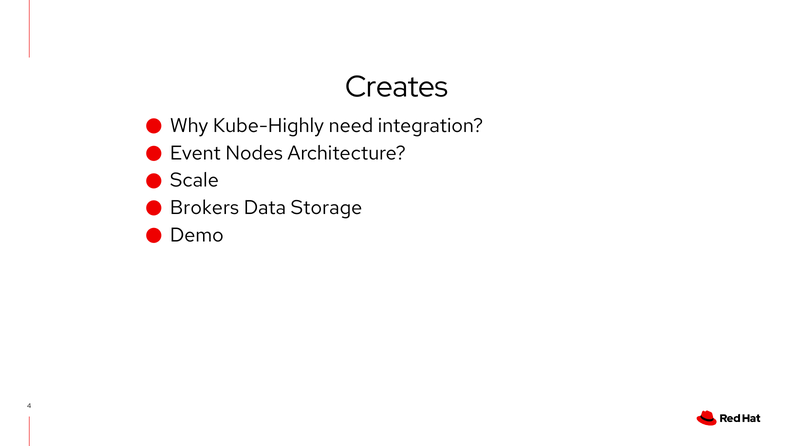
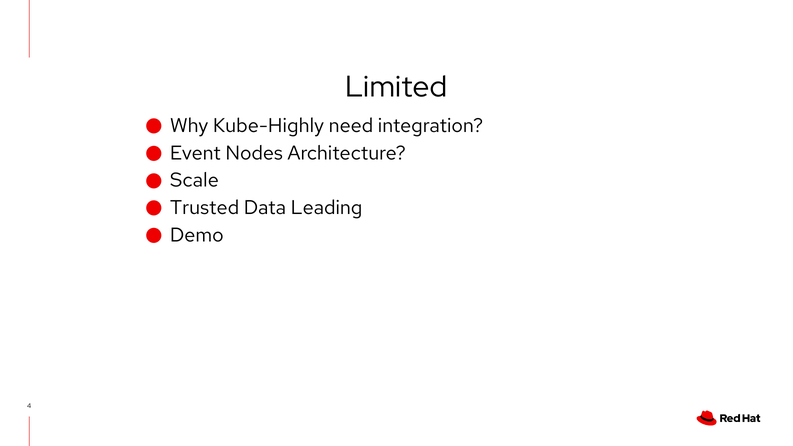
Creates: Creates -> Limited
Brokers: Brokers -> Trusted
Storage: Storage -> Leading
